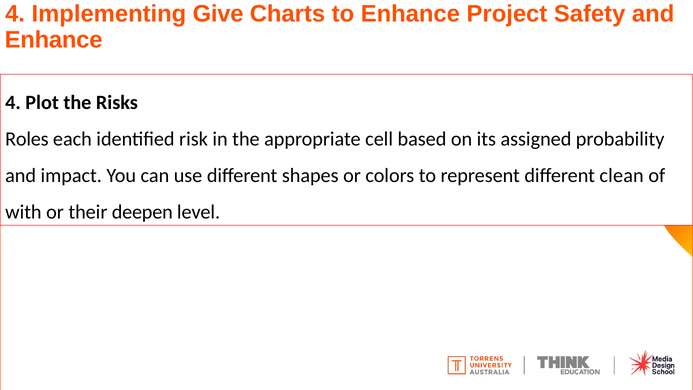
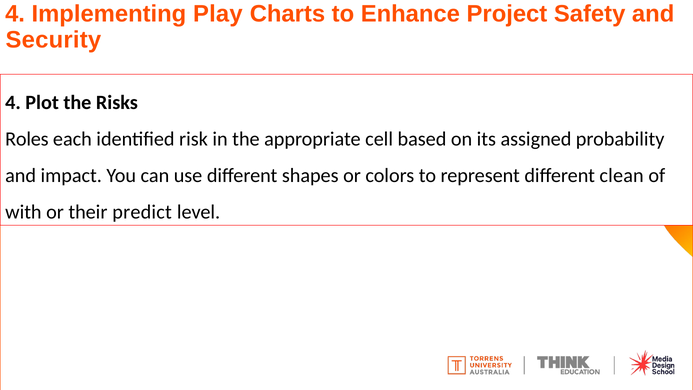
Give: Give -> Play
Enhance at (54, 40): Enhance -> Security
deepen: deepen -> predict
